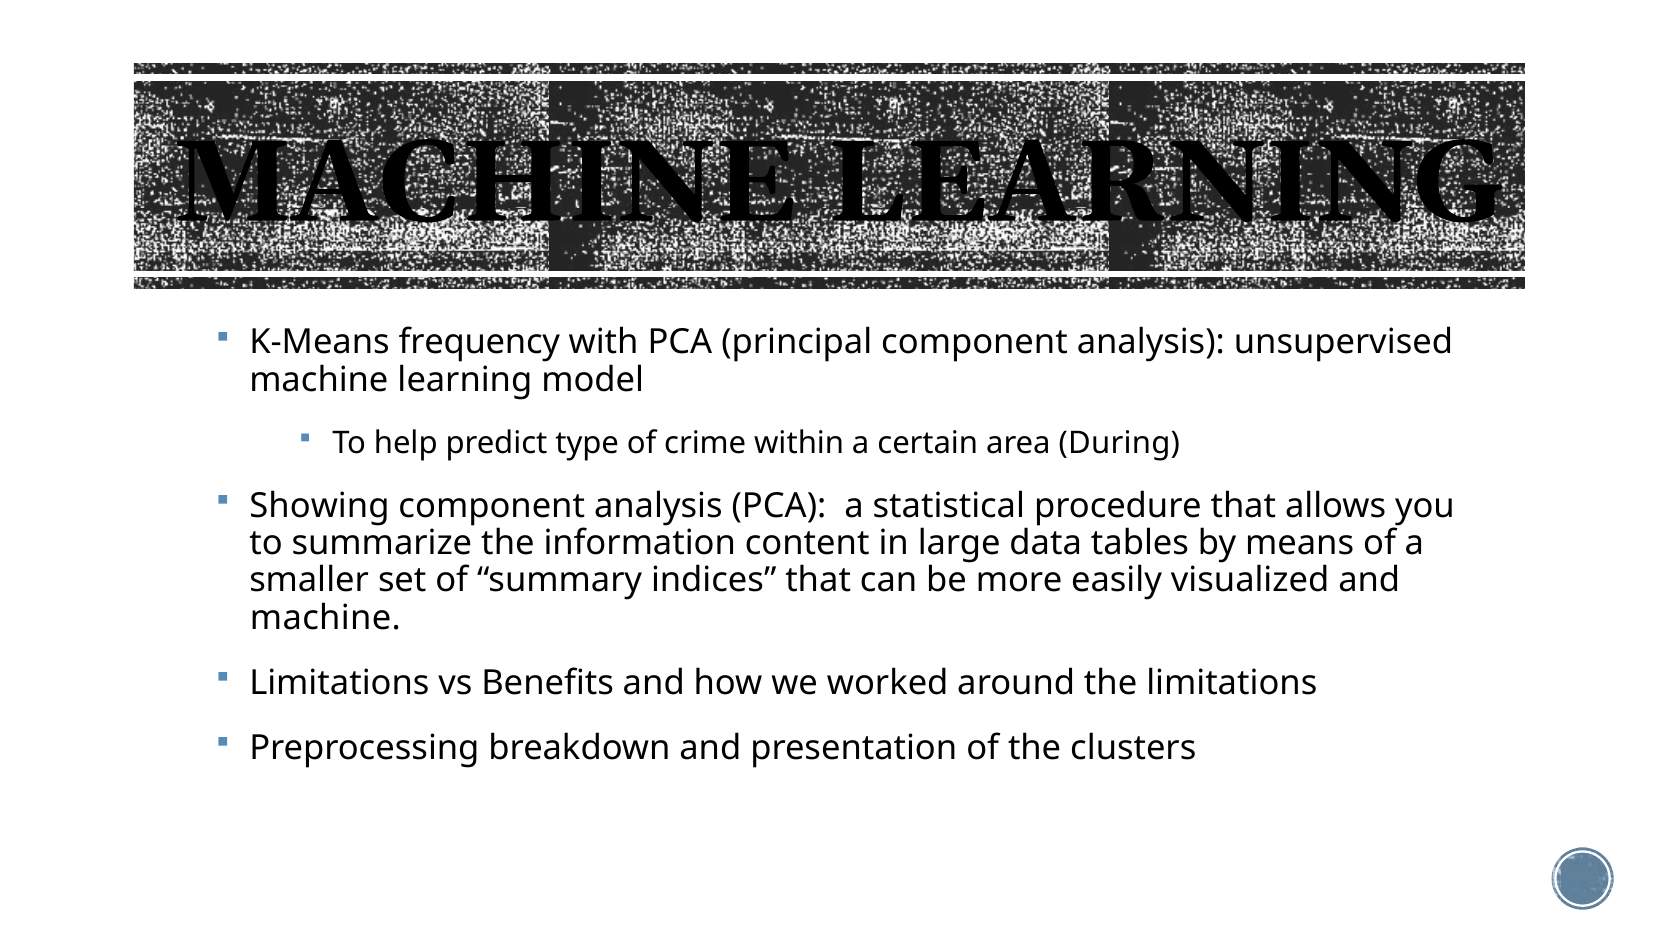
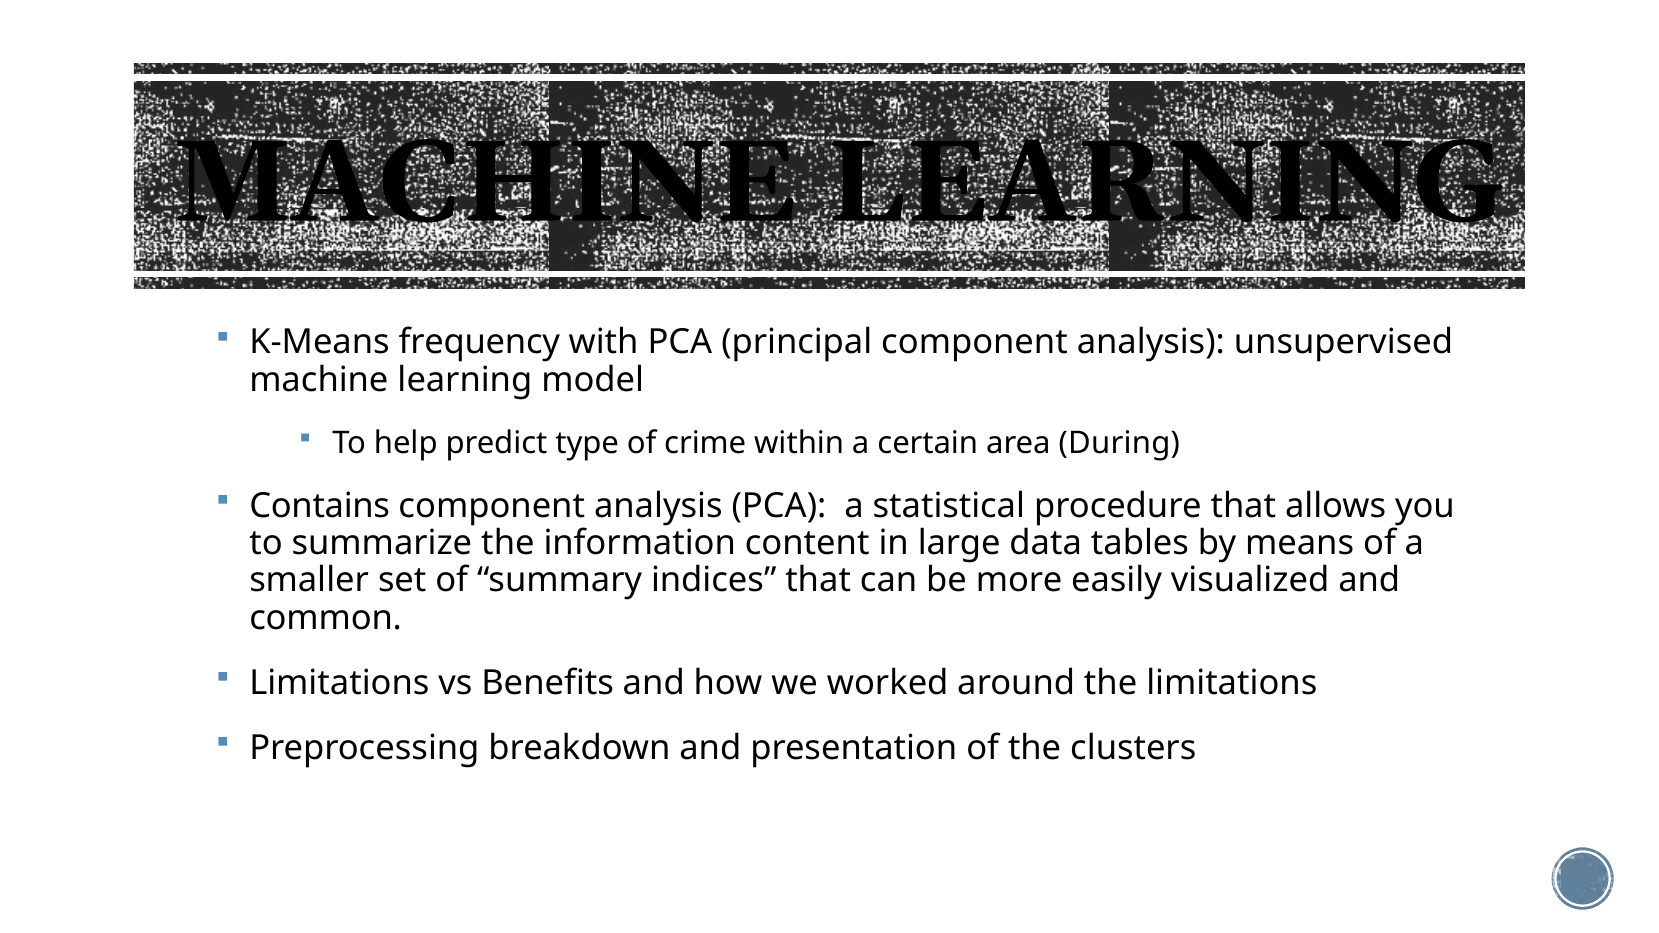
Showing: Showing -> Contains
machine at (325, 618): machine -> common
